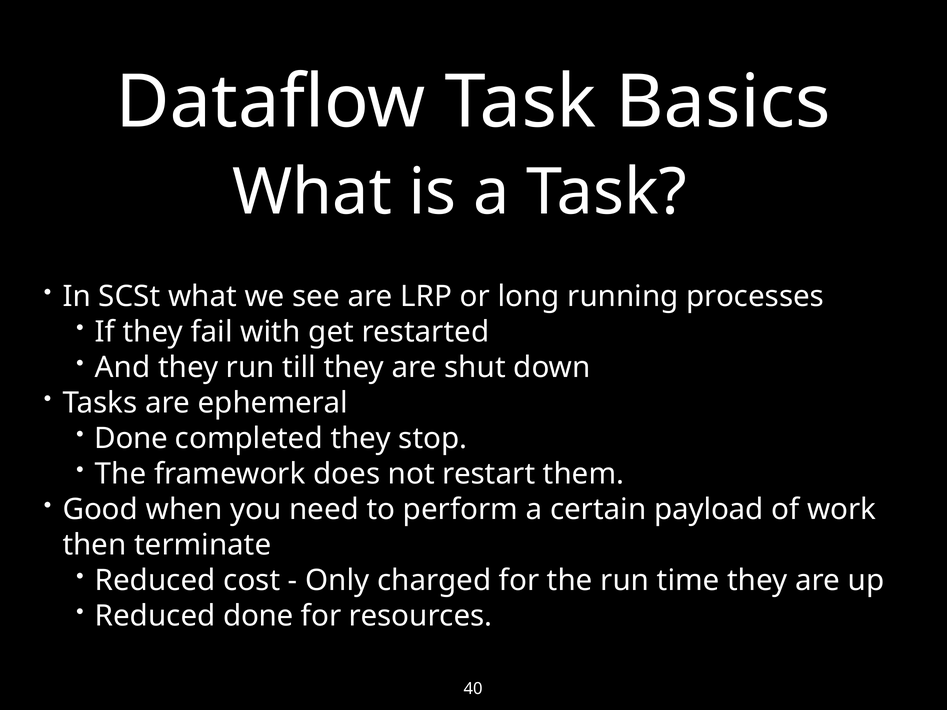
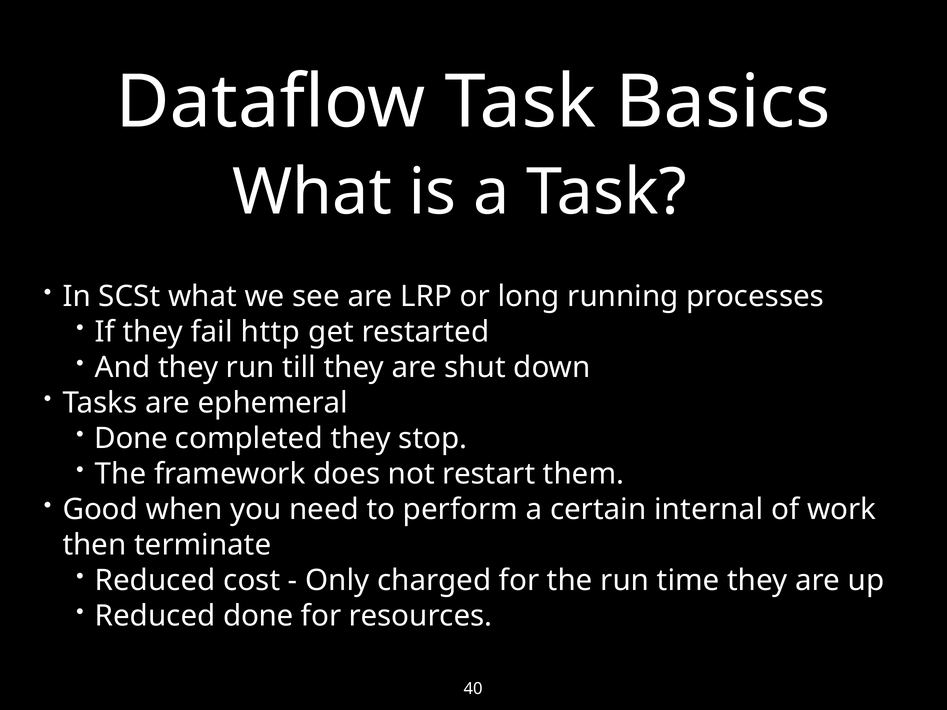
with: with -> http
payload: payload -> internal
